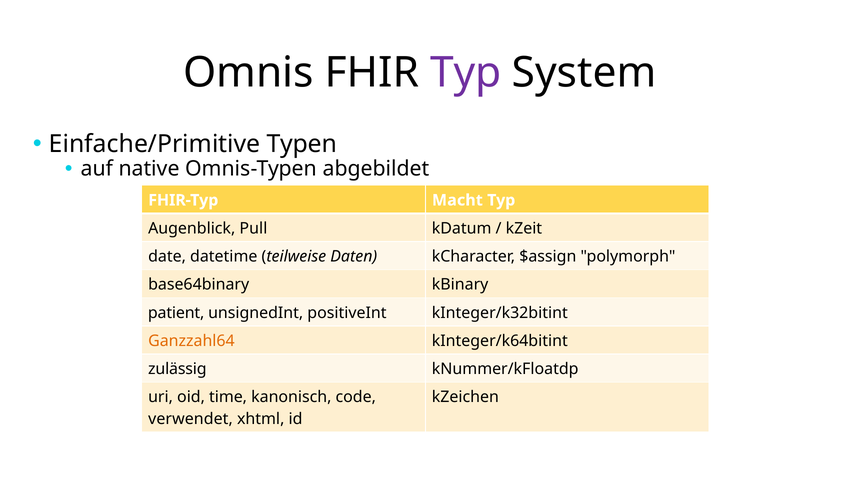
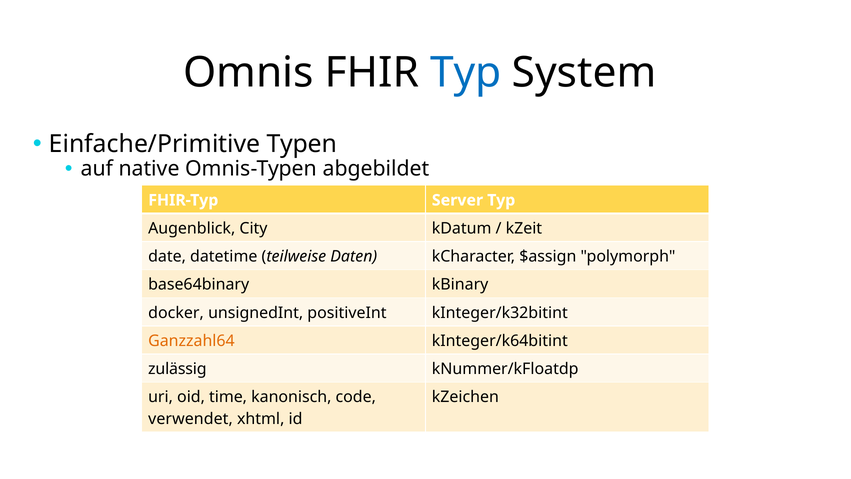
Typ at (466, 73) colour: purple -> blue
Macht: Macht -> Server
Pull: Pull -> City
patient: patient -> docker
